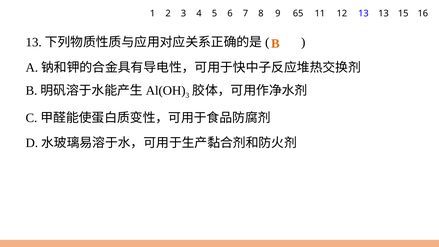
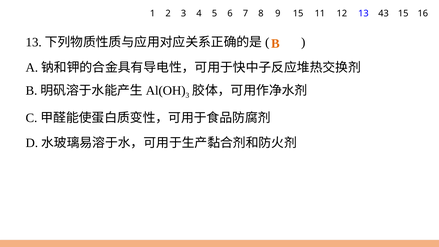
9 65: 65 -> 15
13 13: 13 -> 43
